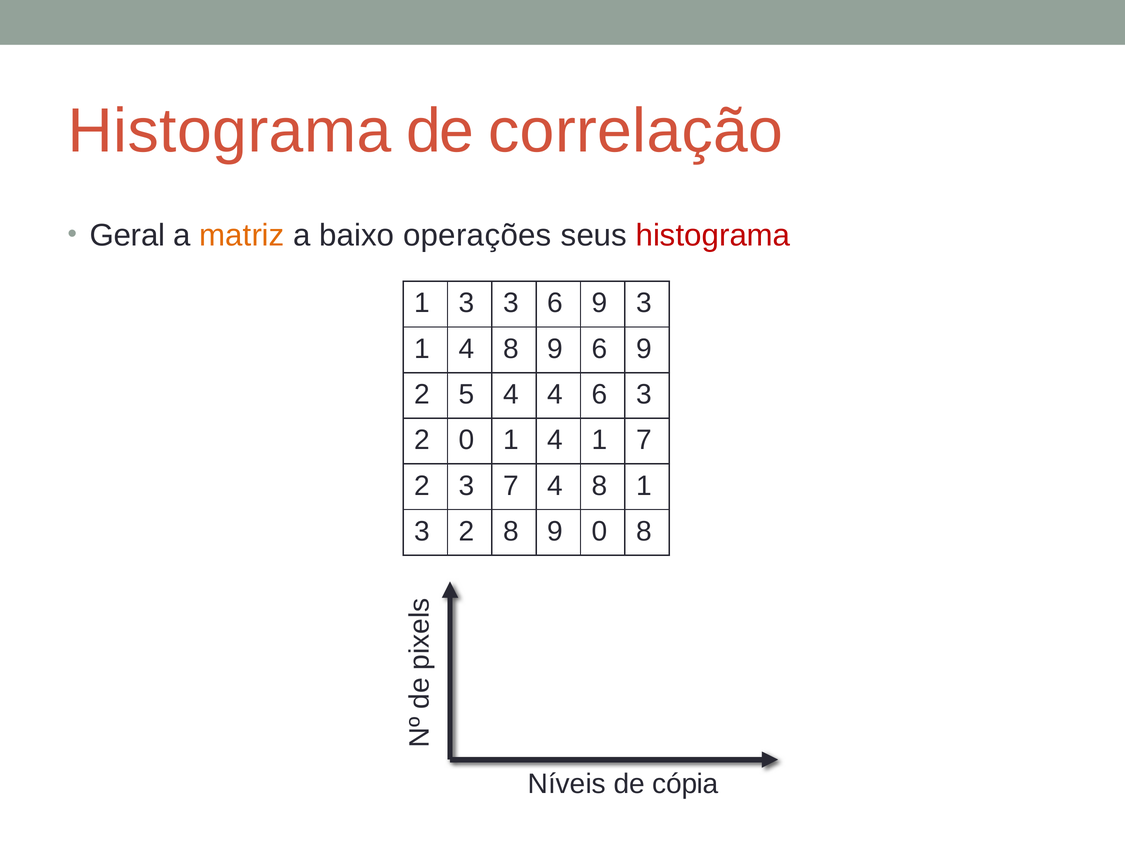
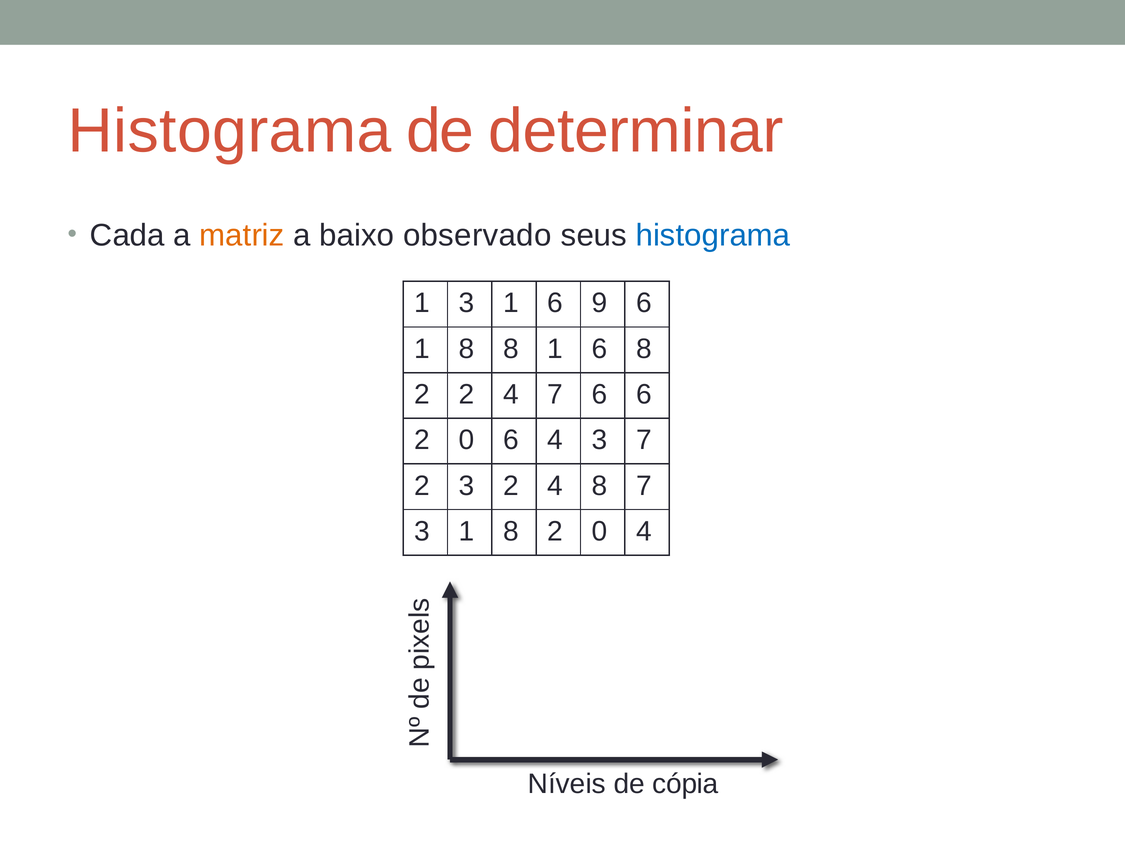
correlação: correlação -> determinar
Geral: Geral -> Cada
operações: operações -> observado
histograma at (713, 235) colour: red -> blue
1 3 3: 3 -> 1
9 3: 3 -> 6
4 at (466, 349): 4 -> 8
9 at (555, 349): 9 -> 1
9 at (644, 349): 9 -> 8
2 5: 5 -> 2
4 4: 4 -> 7
6 3: 3 -> 6
0 1: 1 -> 6
4 1: 1 -> 3
3 7: 7 -> 2
8 1: 1 -> 7
2 at (466, 531): 2 -> 1
9 at (555, 531): 9 -> 2
0 8: 8 -> 4
